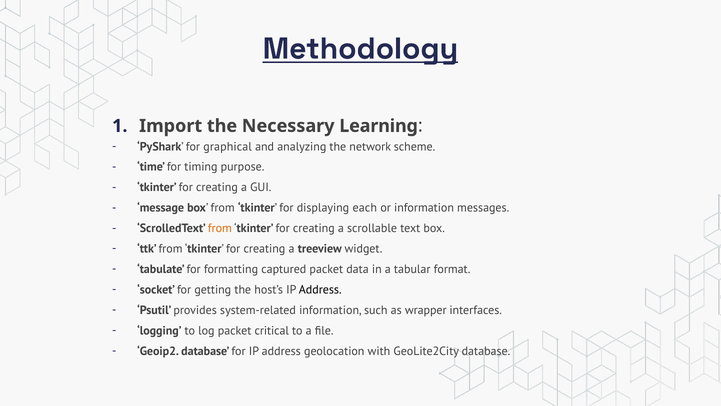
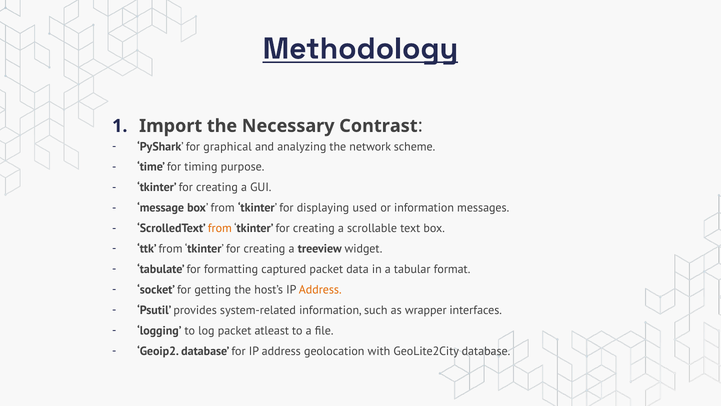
Learning: Learning -> Contrast
each: each -> used
Address at (320, 289) colour: black -> orange
critical: critical -> atleast
